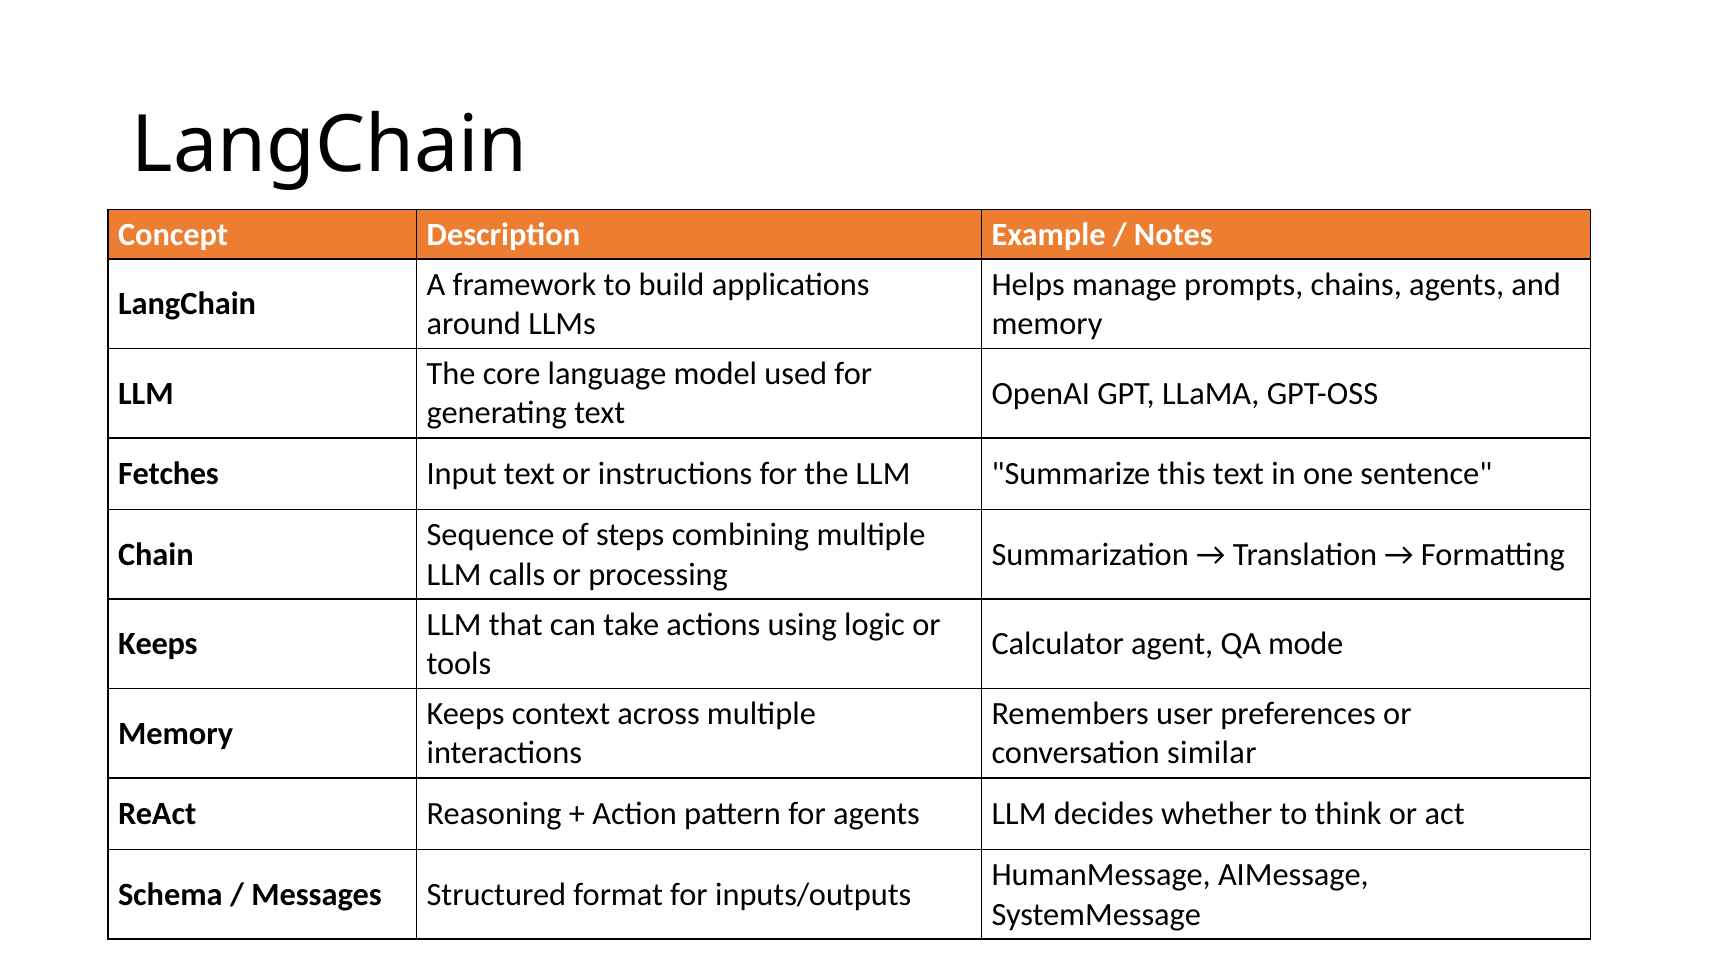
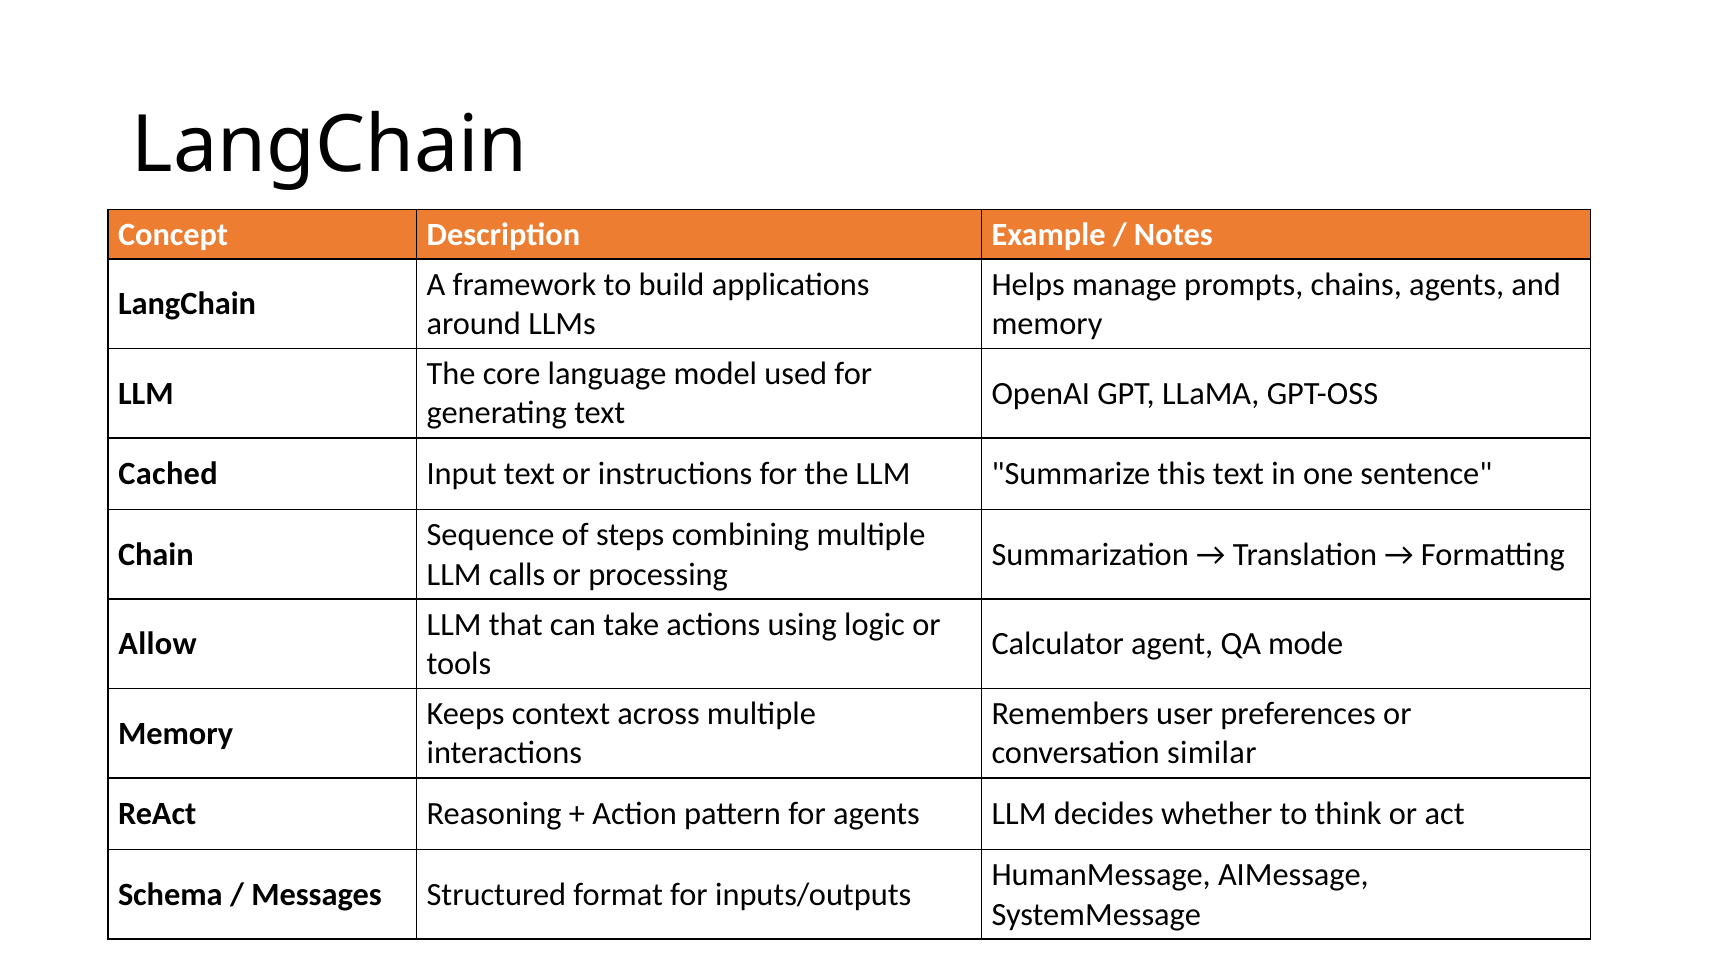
Fetches: Fetches -> Cached
Keeps at (158, 644): Keeps -> Allow
